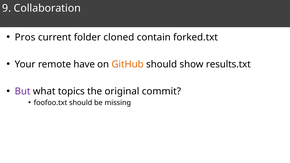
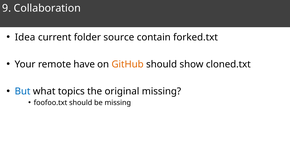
Pros: Pros -> Idea
cloned: cloned -> source
results.txt: results.txt -> cloned.txt
But colour: purple -> blue
original commit: commit -> missing
